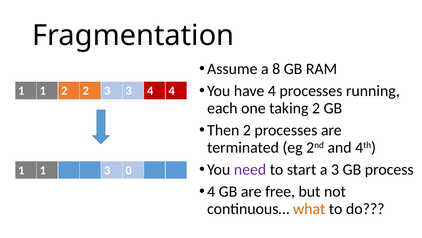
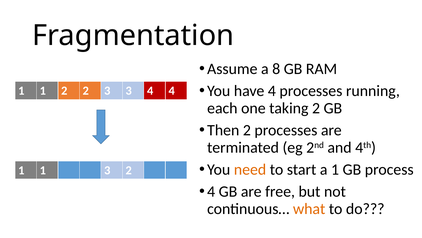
need colour: purple -> orange
a 3: 3 -> 1
3 0: 0 -> 2
